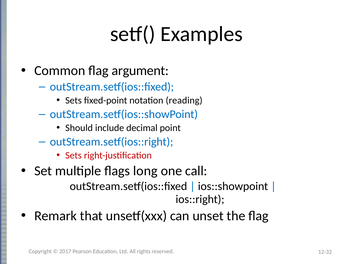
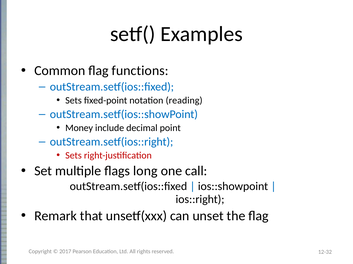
argument: argument -> functions
Should: Should -> Money
